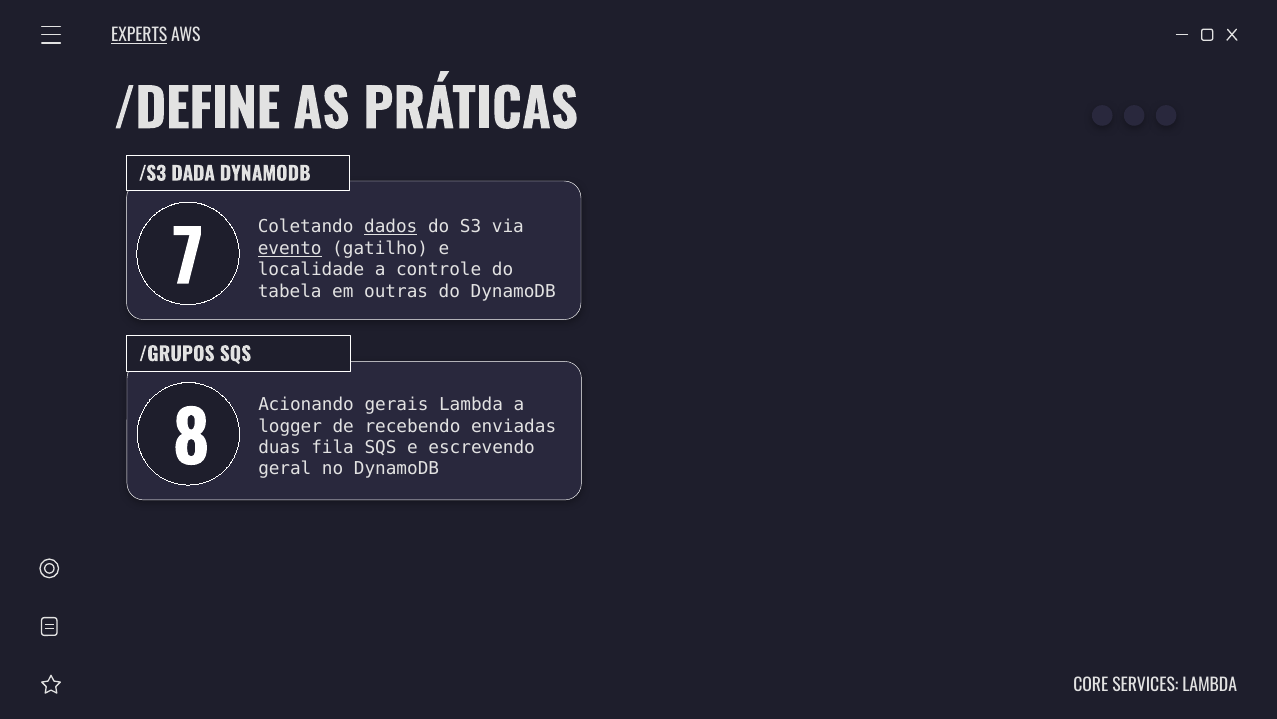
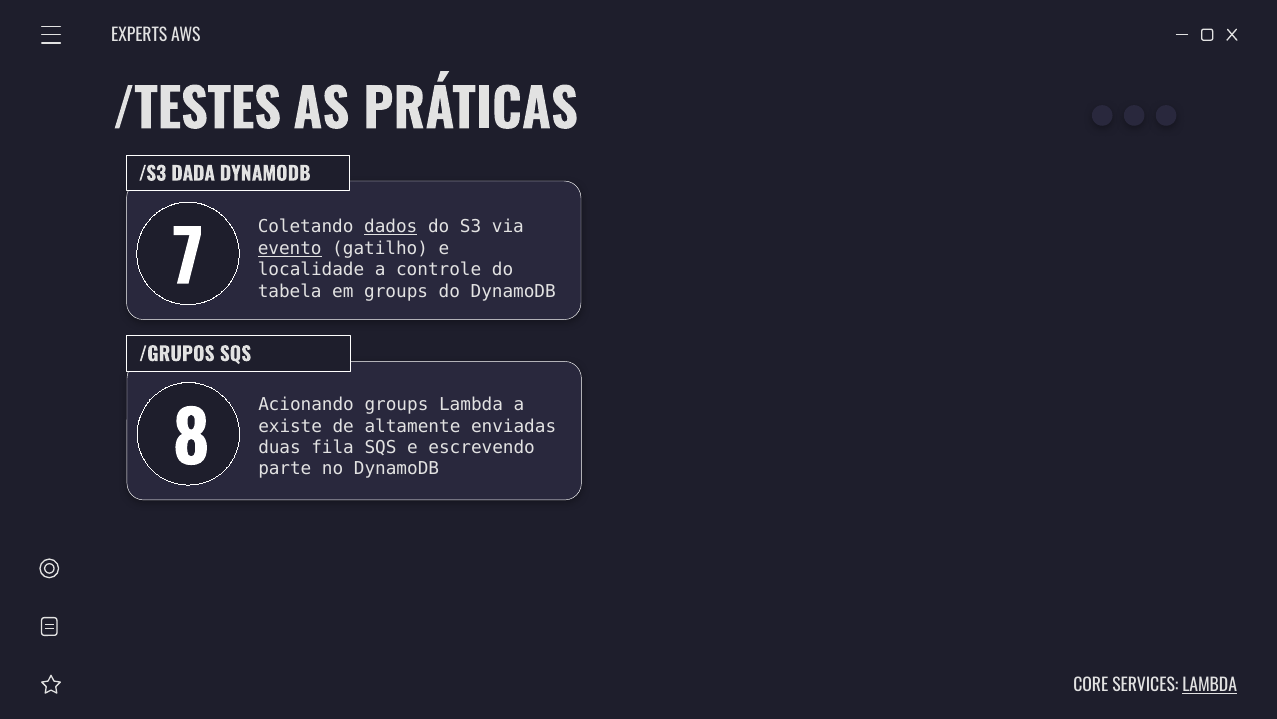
EXPERTS underline: present -> none
/DEFINE: /DEFINE -> /TESTES
em outras: outras -> groups
Acionando gerais: gerais -> groups
logger: logger -> existe
recebendo: recebendo -> altamente
geral: geral -> parte
LAMBDA at (1210, 685) underline: none -> present
